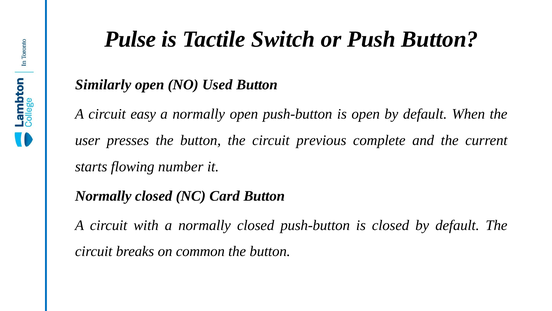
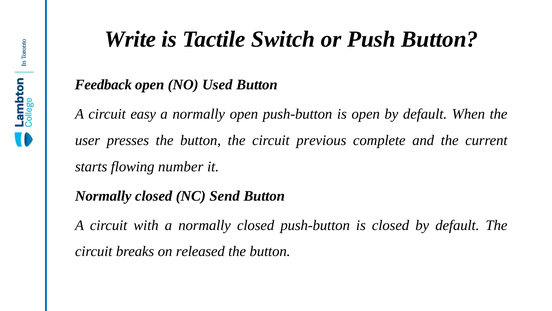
Pulse: Pulse -> Write
Similarly: Similarly -> Feedback
Card: Card -> Send
common: common -> released
